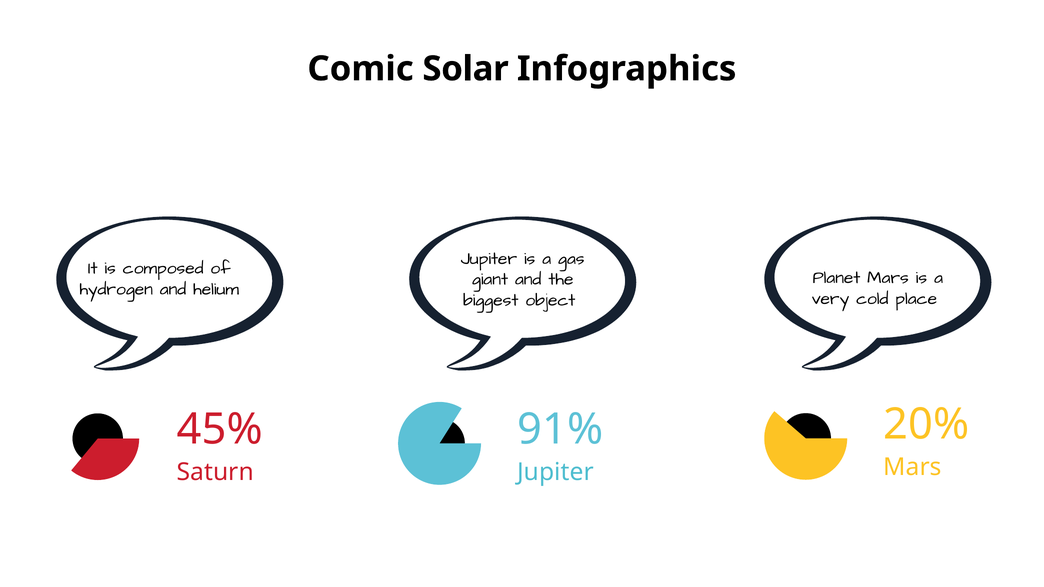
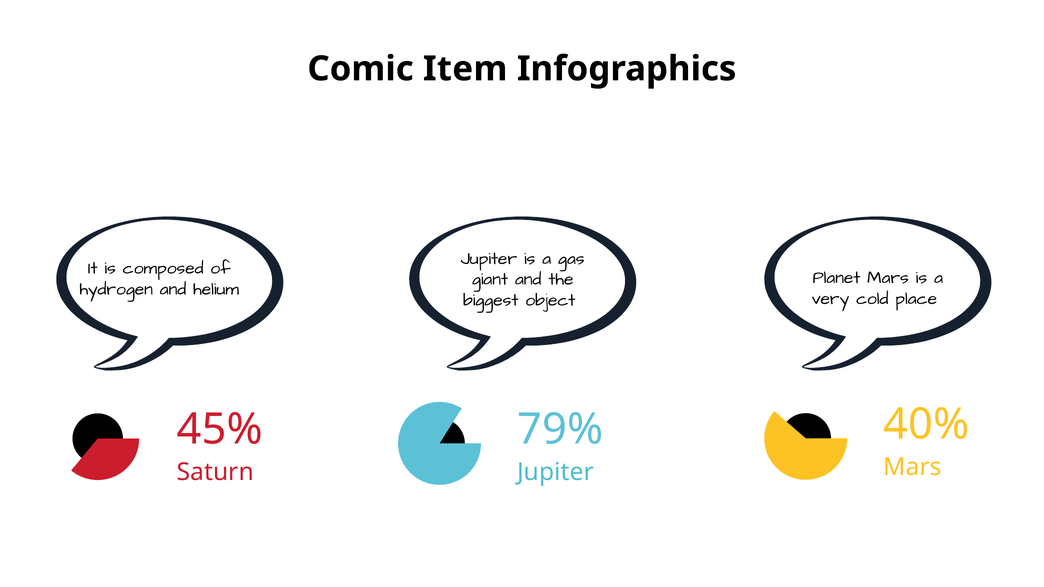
Solar: Solar -> Item
20%: 20% -> 40%
91%: 91% -> 79%
